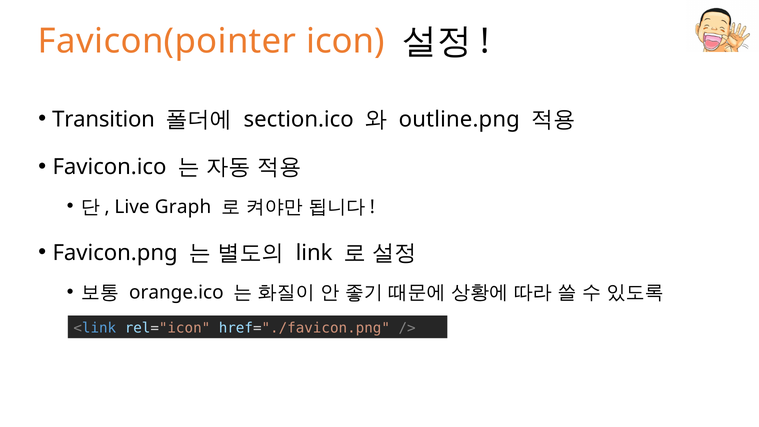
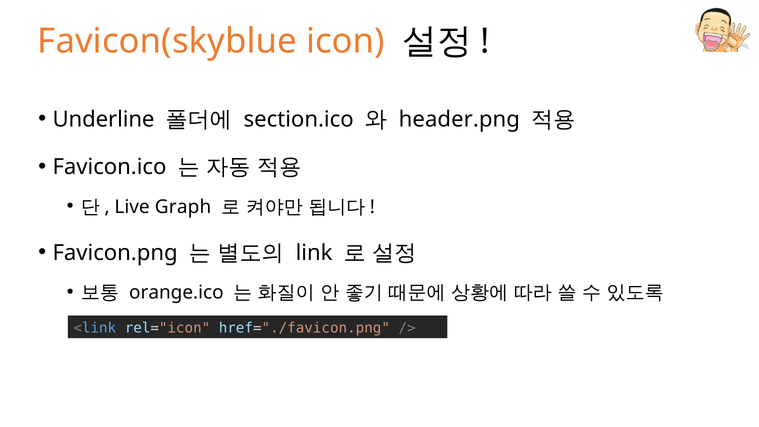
Favicon(pointer: Favicon(pointer -> Favicon(skyblue
Transition: Transition -> Underline
outline.png: outline.png -> header.png
